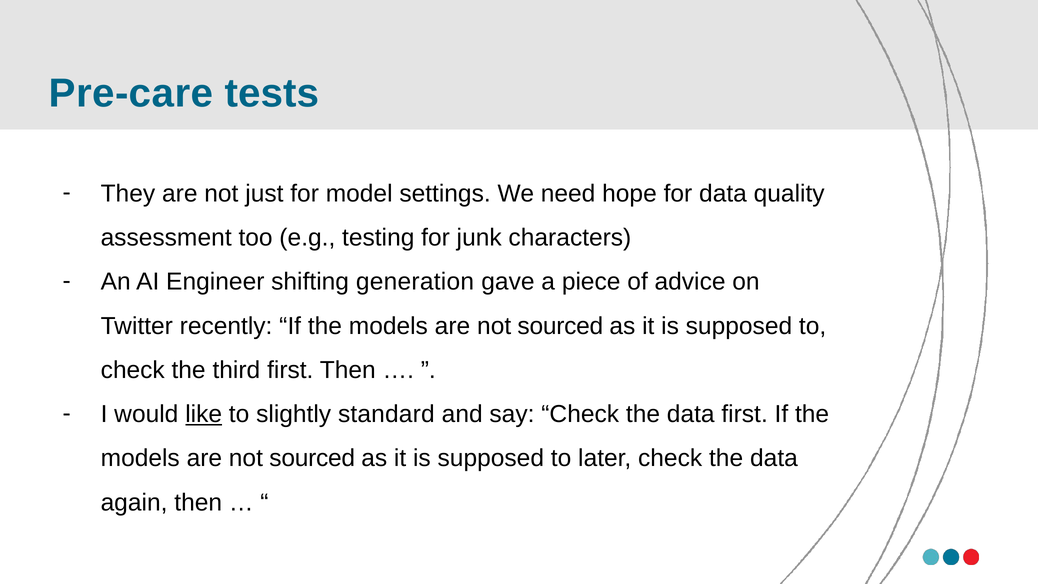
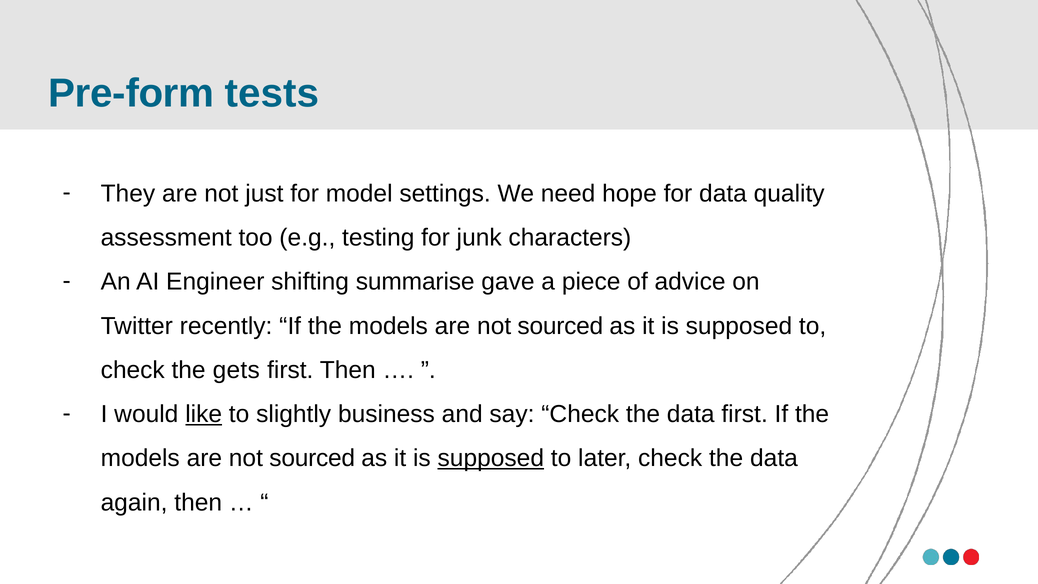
Pre-care: Pre-care -> Pre-form
generation: generation -> summarise
third: third -> gets
standard: standard -> business
supposed at (491, 458) underline: none -> present
